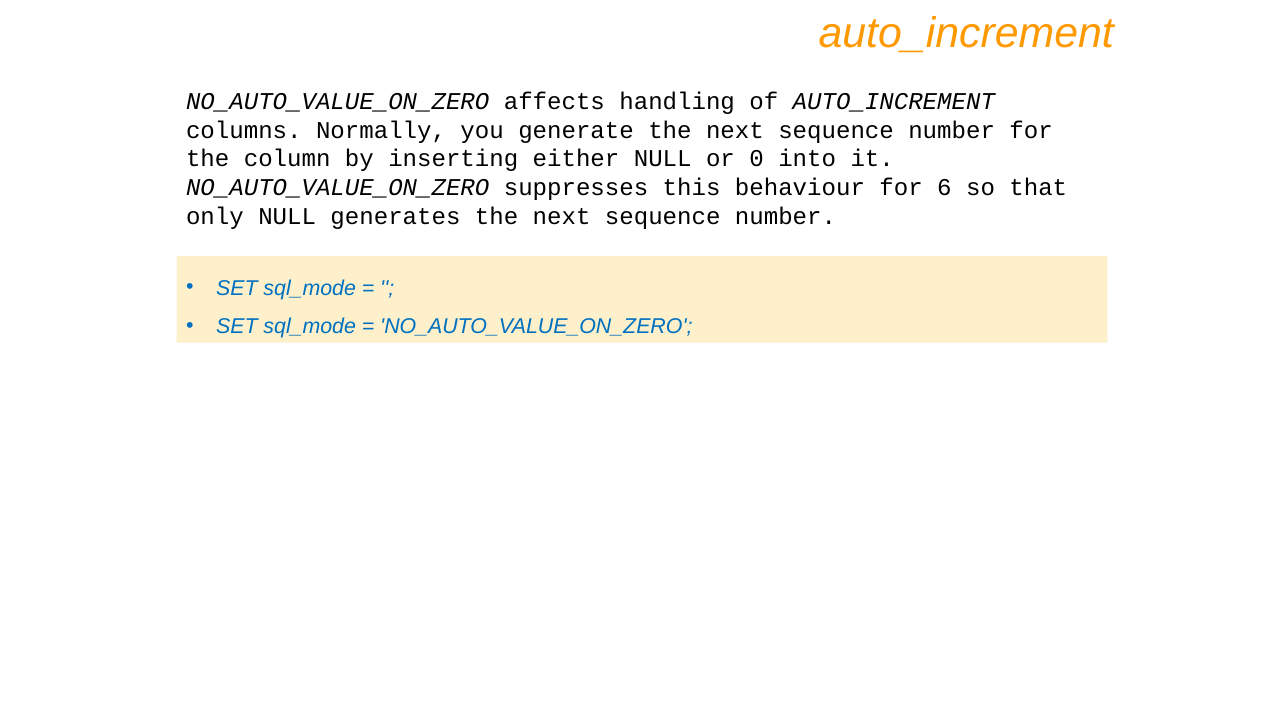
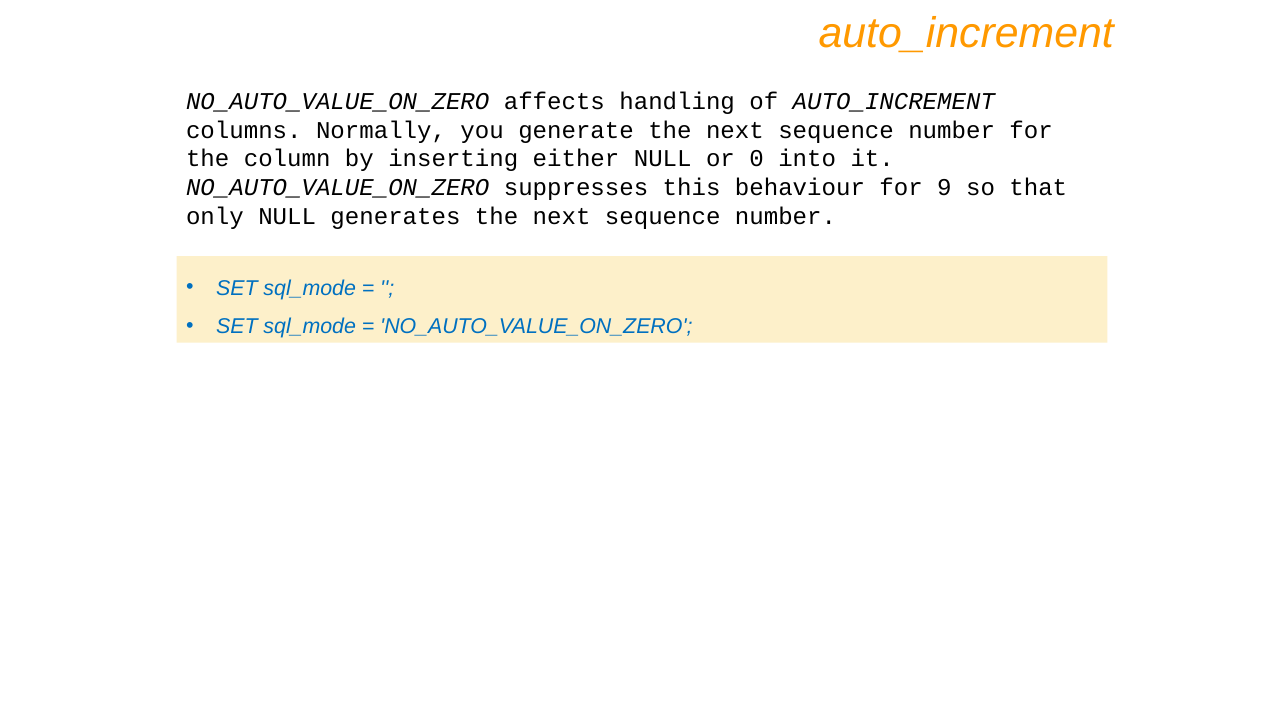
6: 6 -> 9
